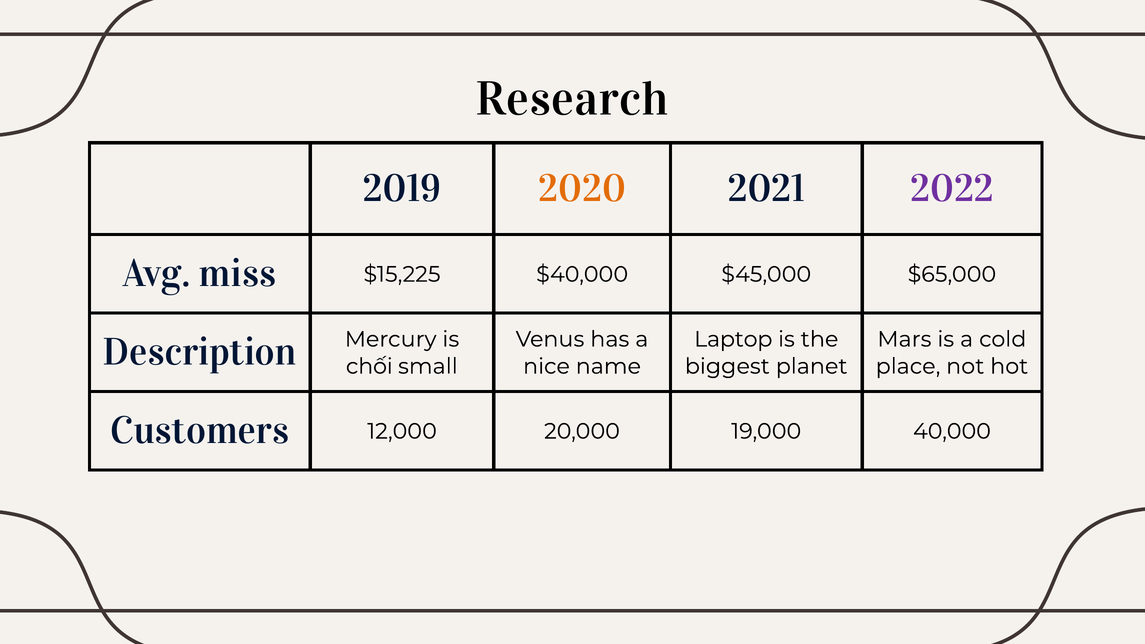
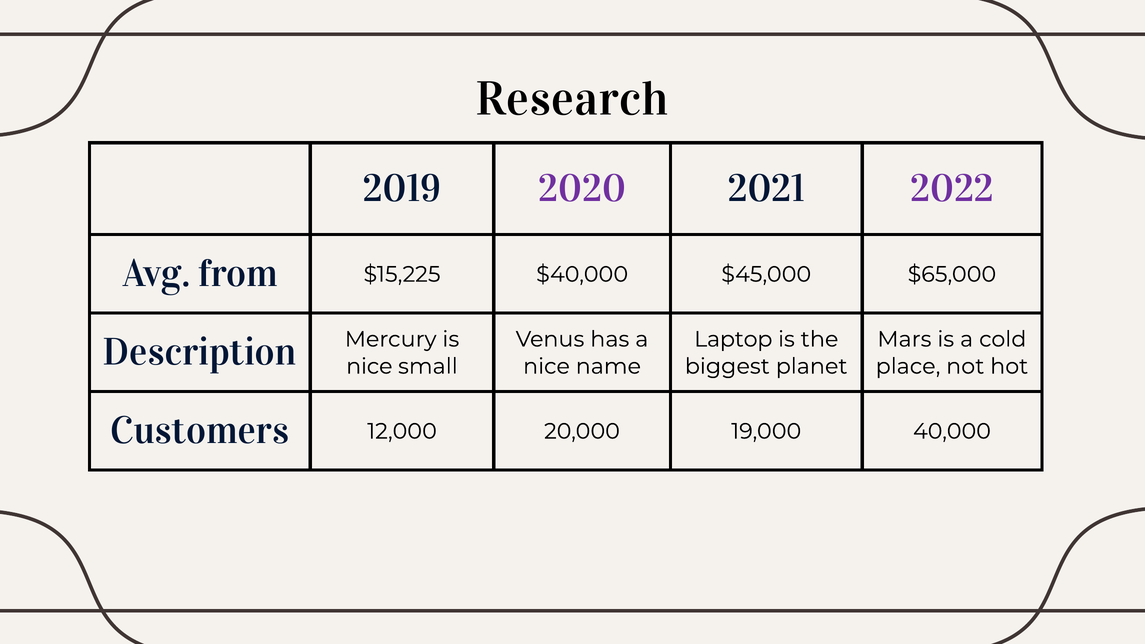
2020 colour: orange -> purple
miss: miss -> from
chối at (369, 366): chối -> nice
